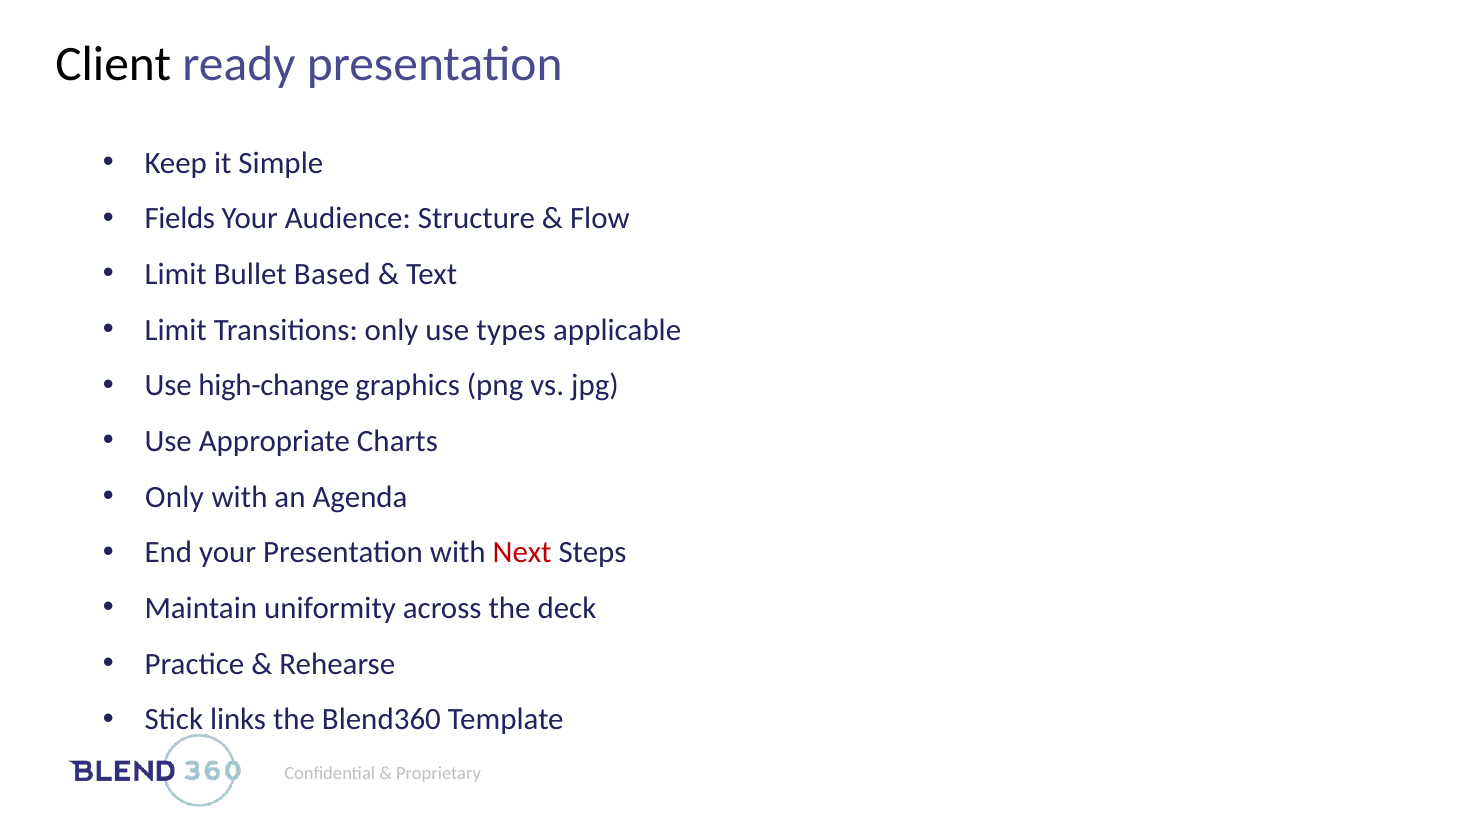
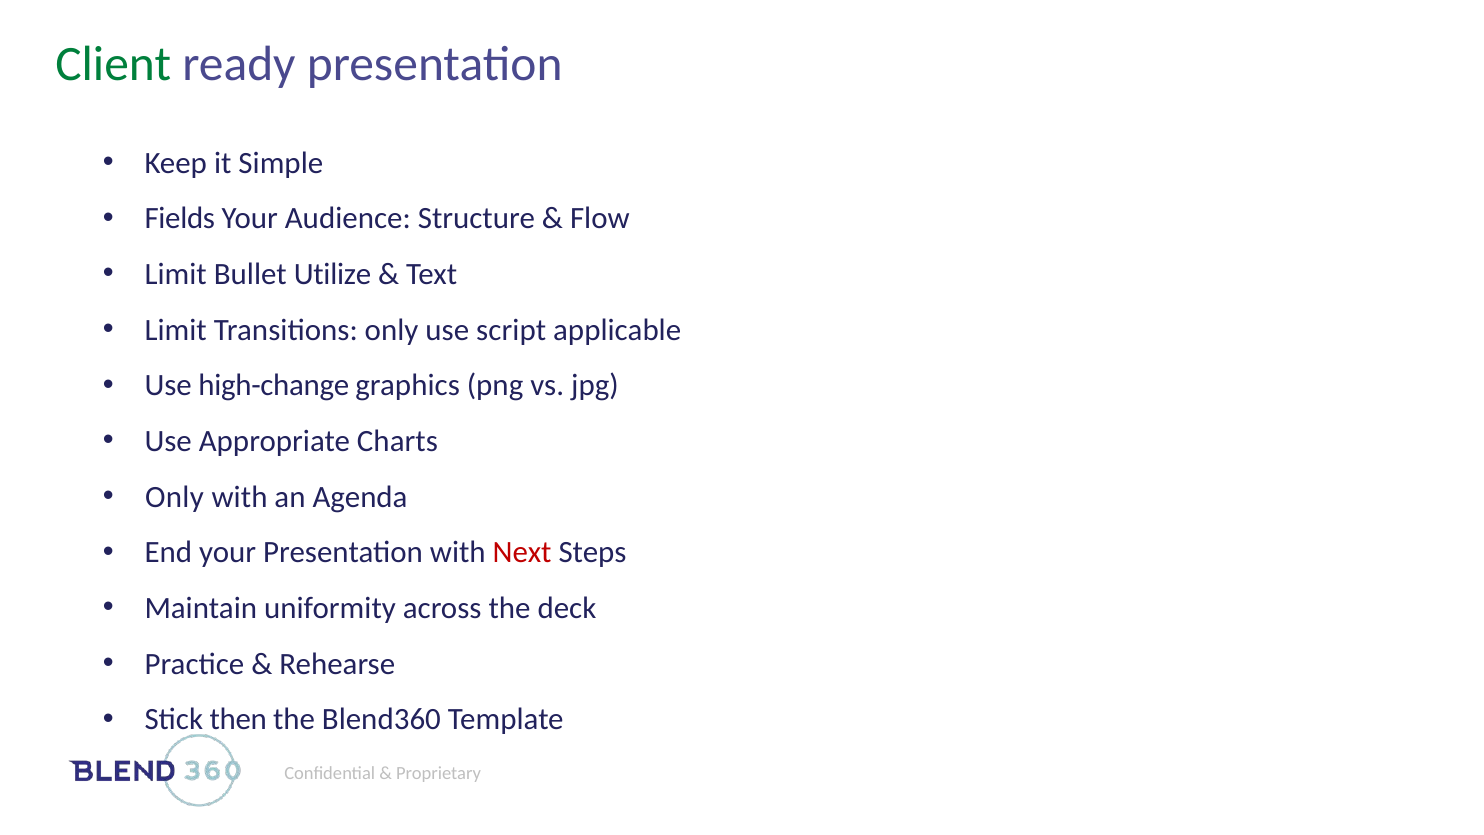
Client colour: black -> green
Based: Based -> Utilize
types: types -> script
links: links -> then
